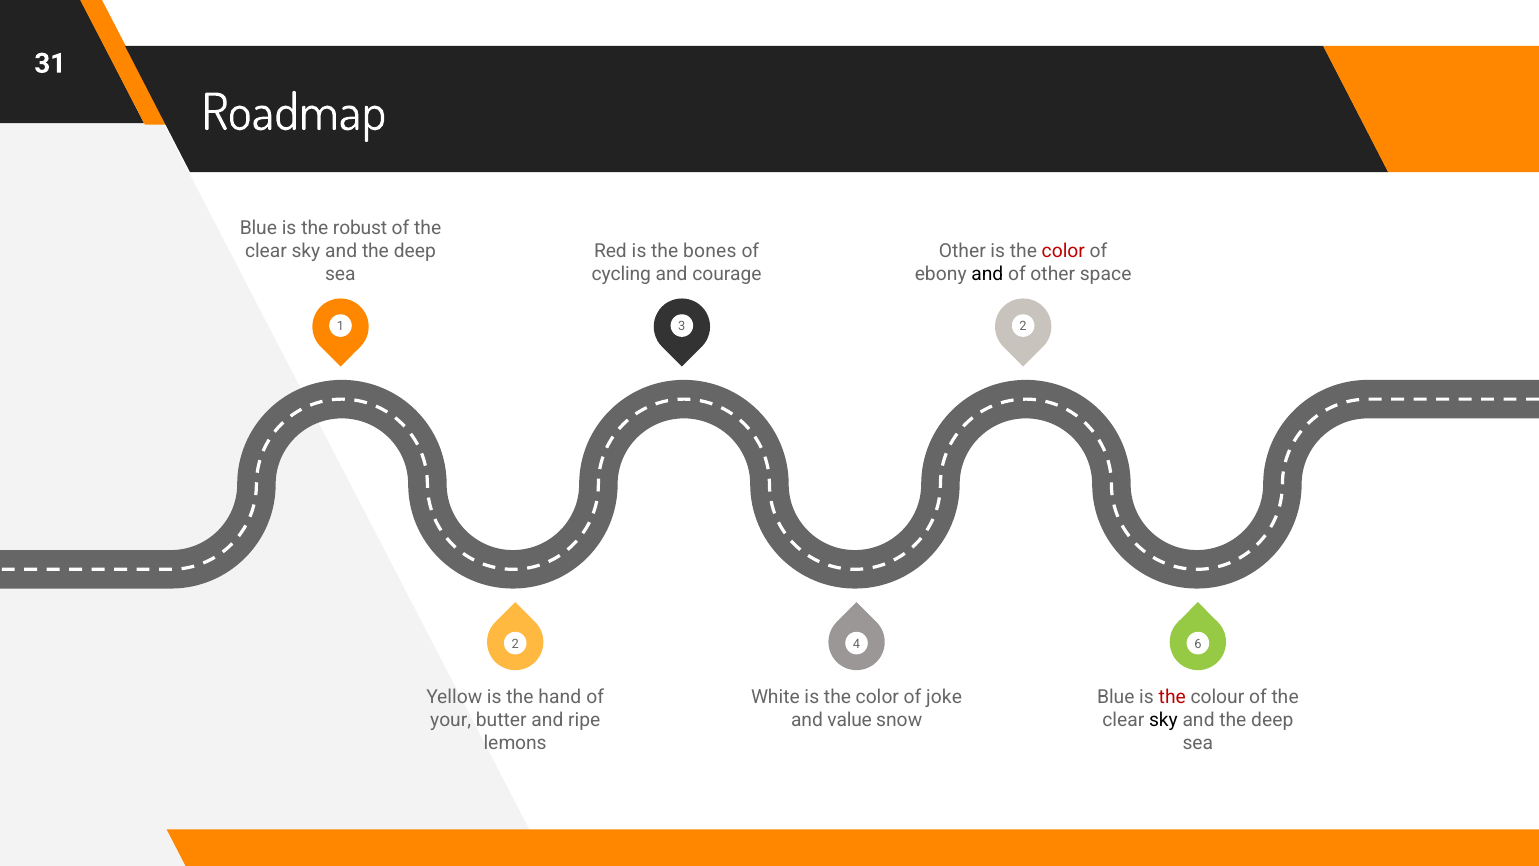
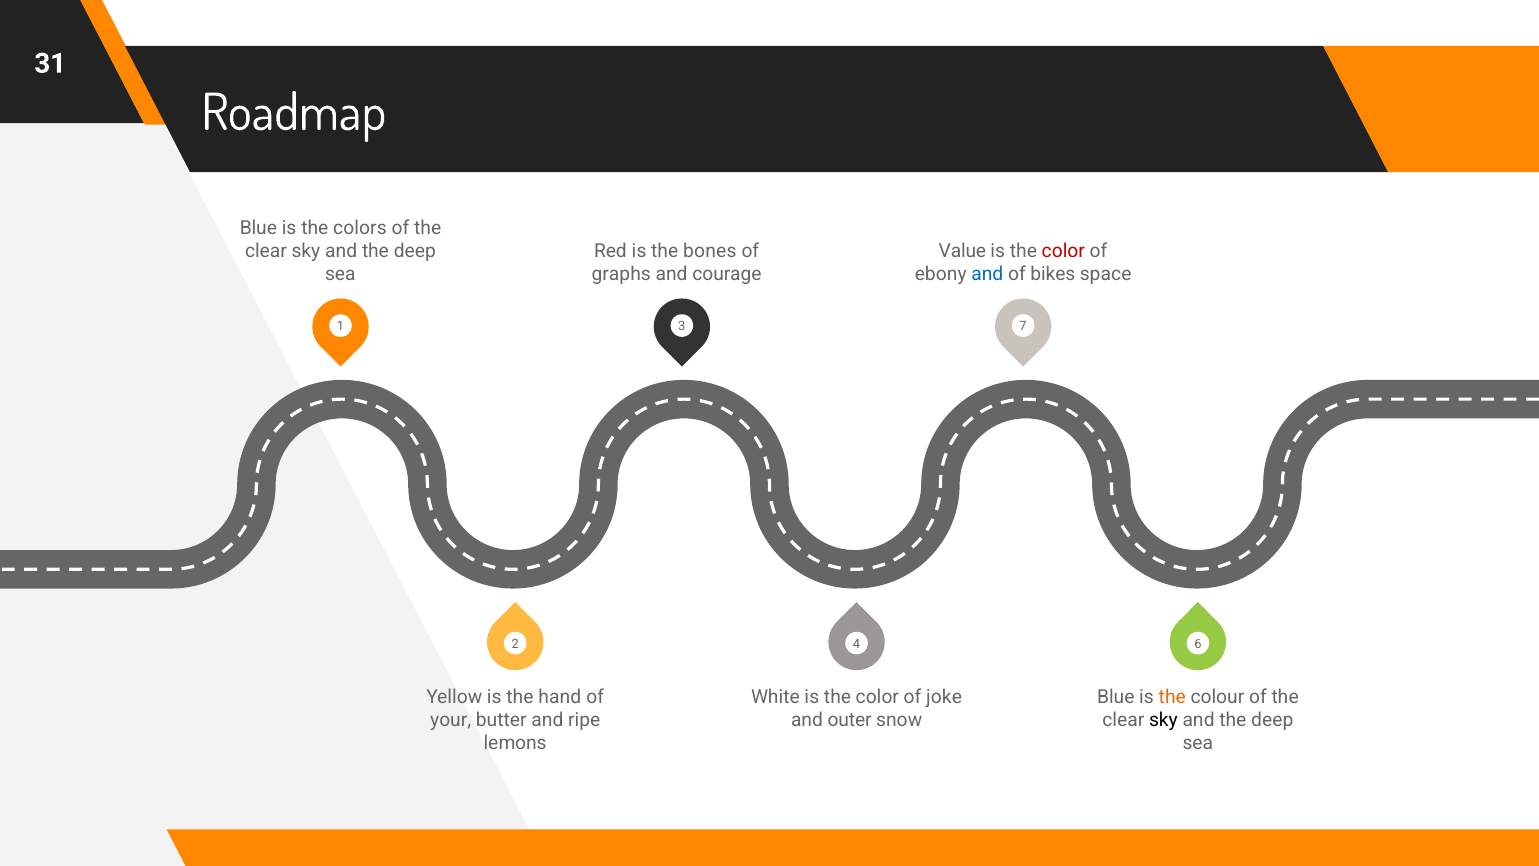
robust: robust -> colors
Other at (962, 251): Other -> Value
cycling: cycling -> graphs
and at (987, 274) colour: black -> blue
of other: other -> bikes
3 2: 2 -> 7
the at (1172, 697) colour: red -> orange
value: value -> outer
